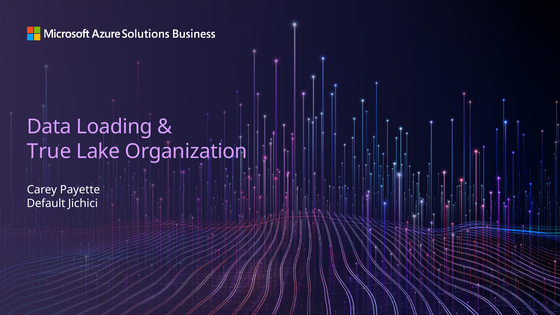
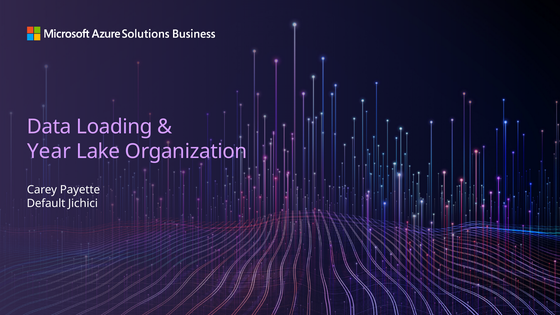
True: True -> Year
